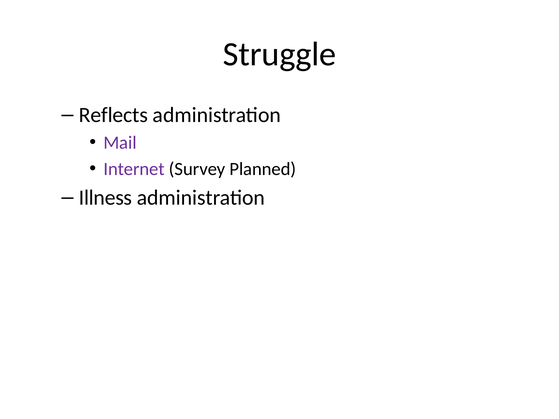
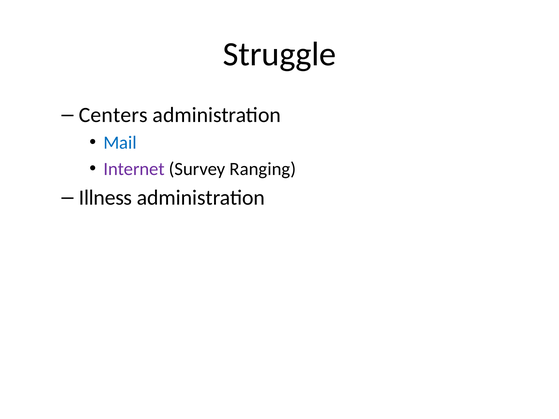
Reflects: Reflects -> Centers
Mail colour: purple -> blue
Planned: Planned -> Ranging
